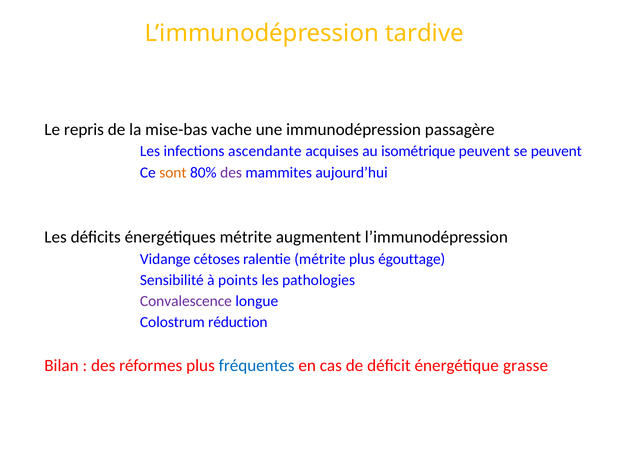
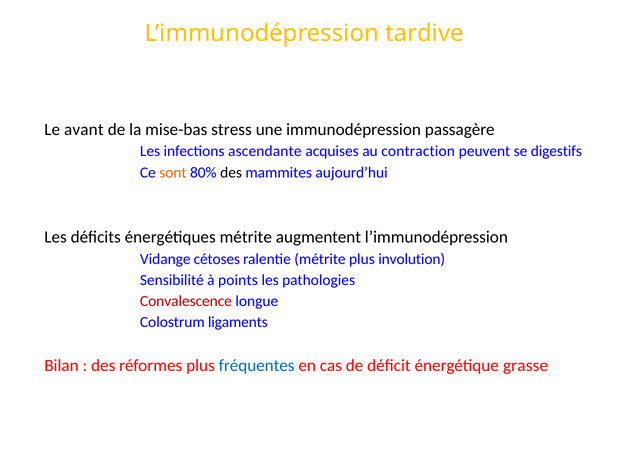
repris: repris -> avant
vache: vache -> stress
isométrique: isométrique -> contraction
se peuvent: peuvent -> digestifs
des at (231, 172) colour: purple -> black
égouttage: égouttage -> involution
Convalescence colour: purple -> red
réduction: réduction -> ligaments
